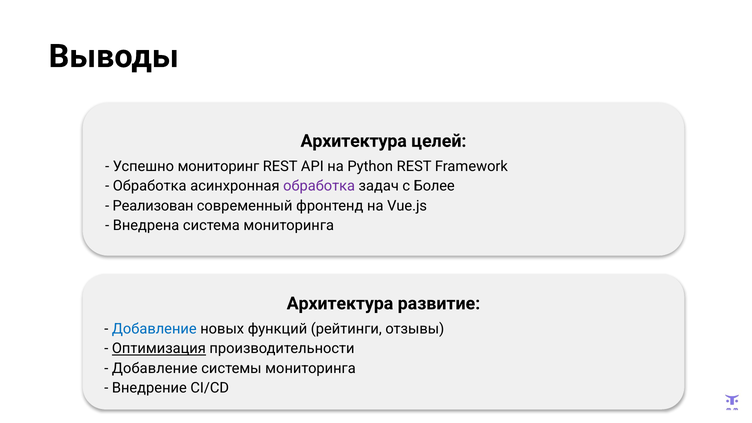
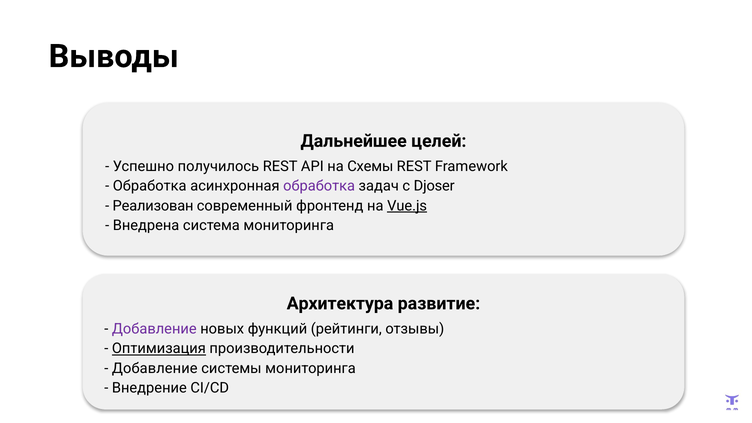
Архитектура at (354, 141): Архитектура -> Дальнейшее
мониторинг: мониторинг -> получилось
Python: Python -> Схемы
Более: Более -> Djoser
Vue.js underline: none -> present
Добавление at (154, 329) colour: blue -> purple
